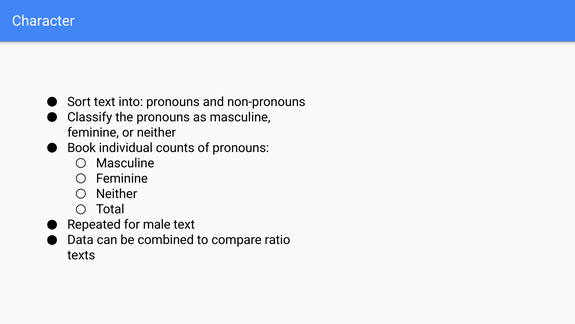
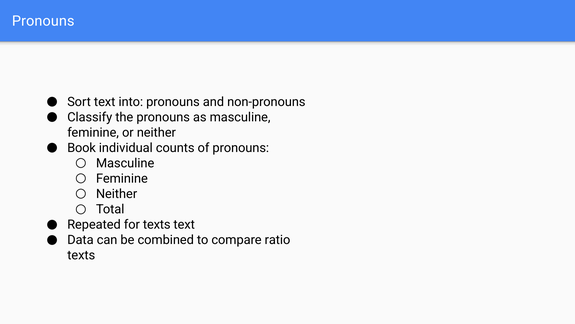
Character at (43, 21): Character -> Pronouns
for male: male -> texts
